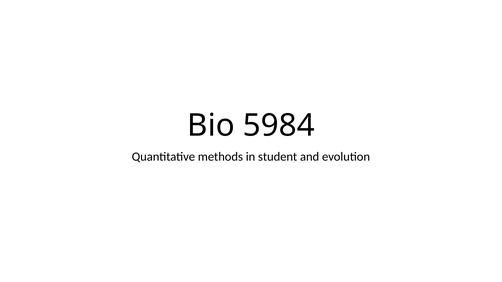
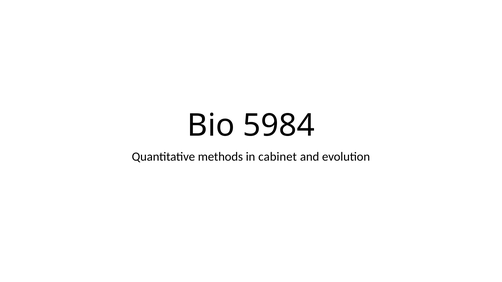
student: student -> cabinet
